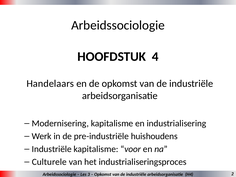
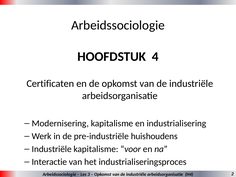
Handelaars: Handelaars -> Certificaten
Culturele: Culturele -> Interactie
